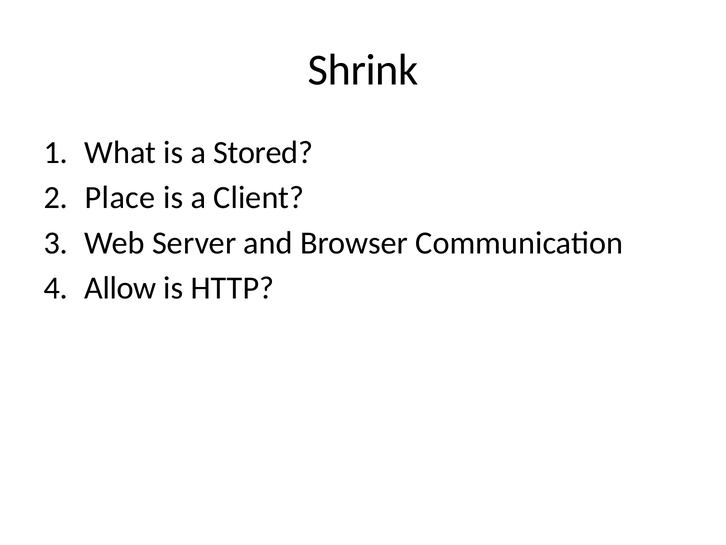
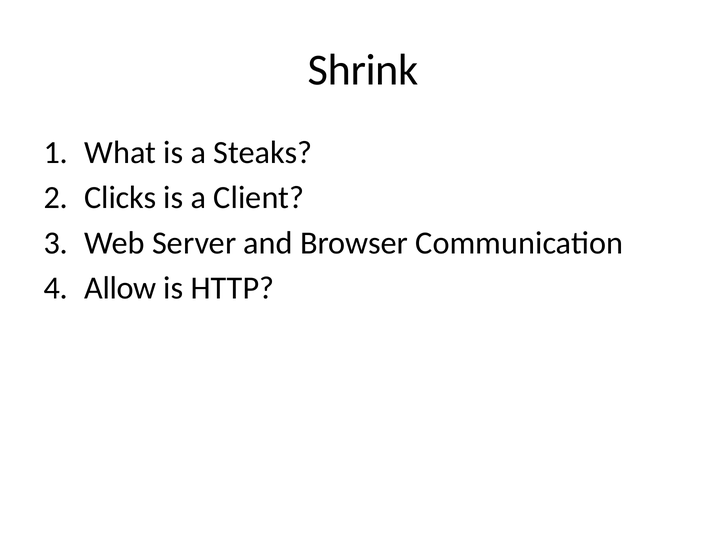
Stored: Stored -> Steaks
Place: Place -> Clicks
